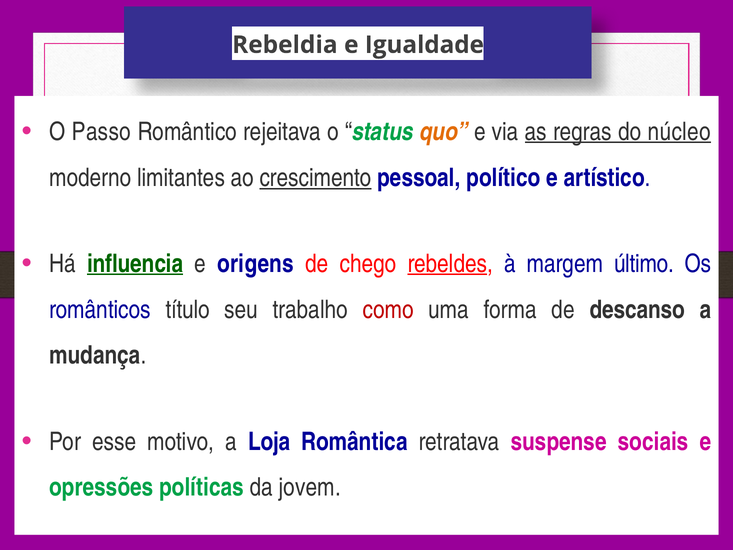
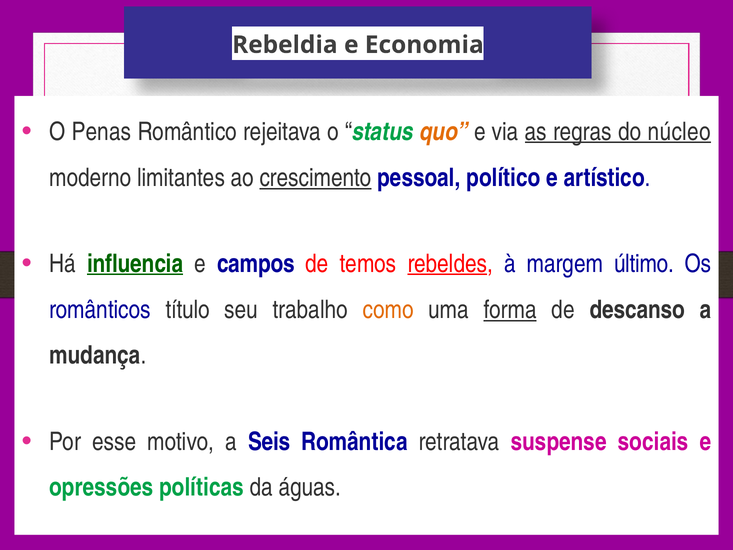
Igualdade: Igualdade -> Economia
Passo: Passo -> Penas
origens: origens -> campos
chego: chego -> temos
como colour: red -> orange
forma underline: none -> present
Loja: Loja -> Seis
jovem: jovem -> águas
